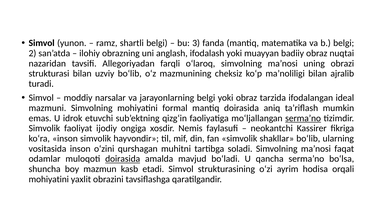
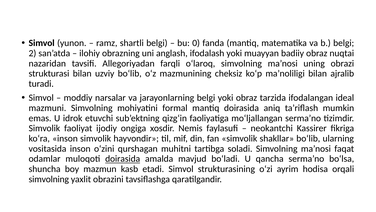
3: 3 -> 0
serma’no at (303, 118) underline: present -> none
mohiyatini at (49, 179): mohiyatini -> simvolning
